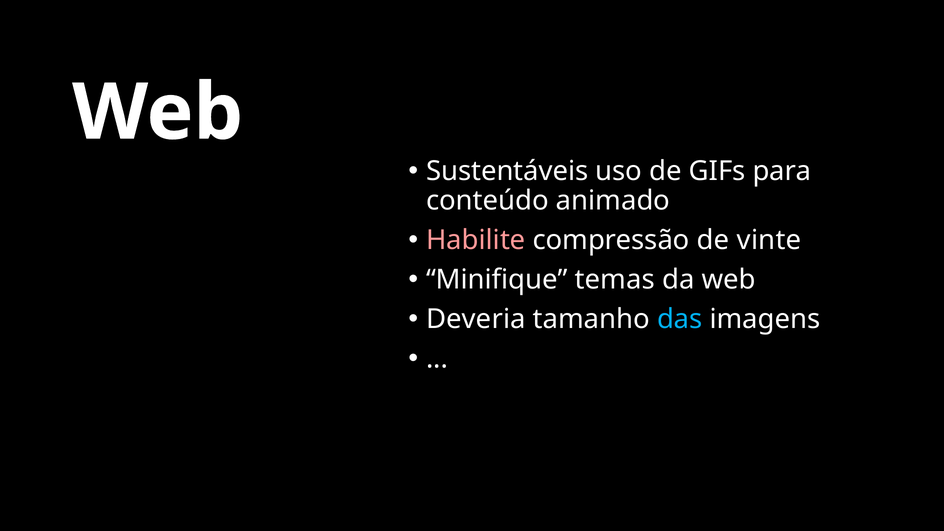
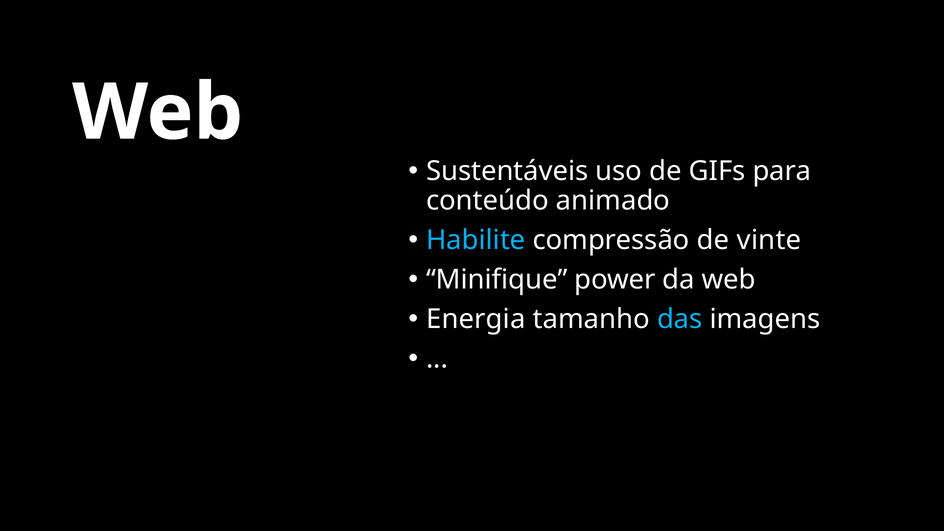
Habilite colour: pink -> light blue
temas: temas -> power
Deveria: Deveria -> Energia
